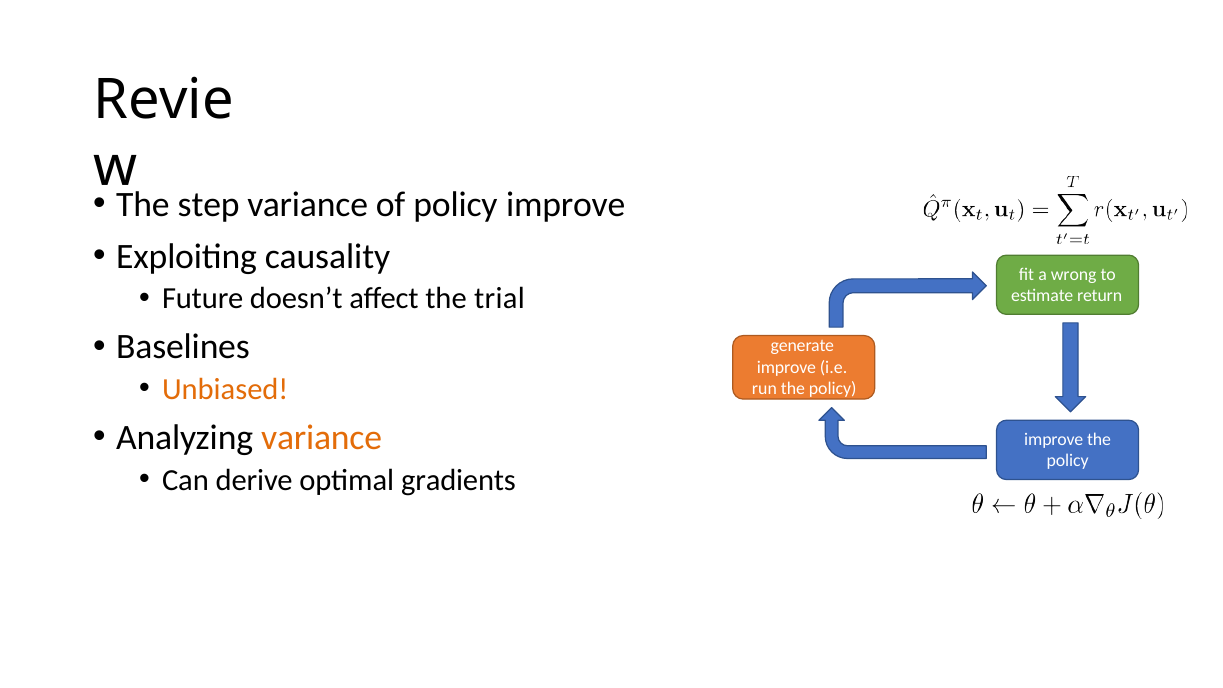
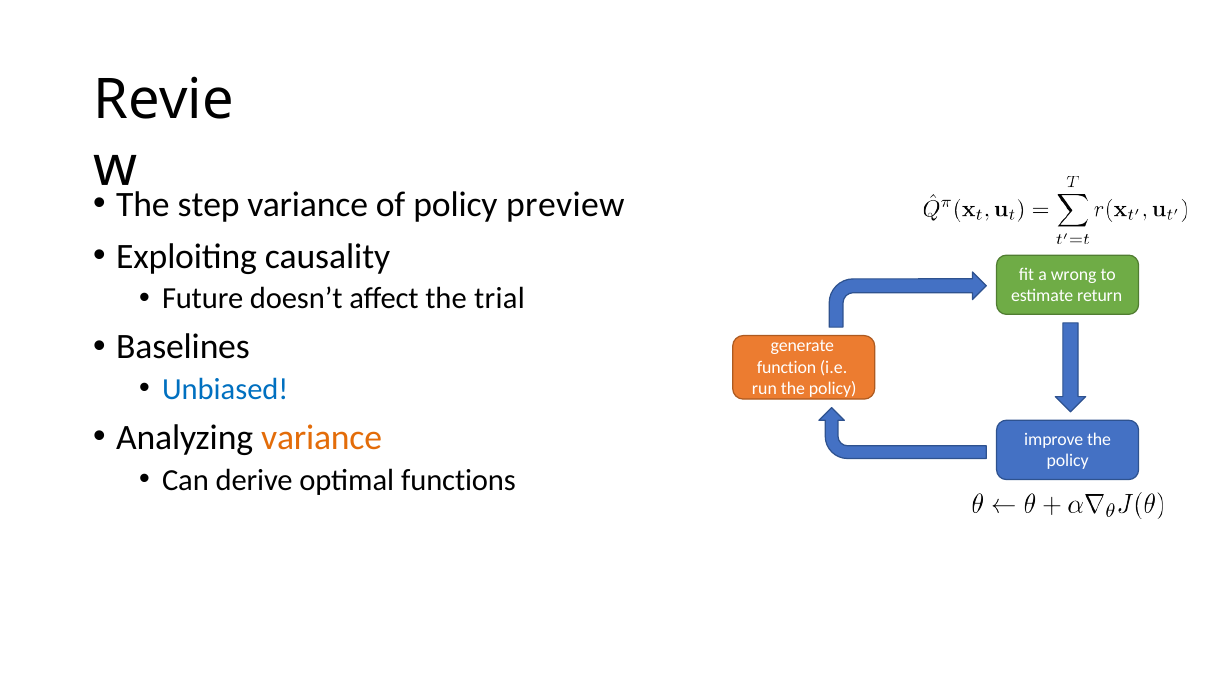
policy improve: improve -> preview
improve at (787, 367): improve -> function
Unbiased colour: orange -> blue
gradients: gradients -> functions
